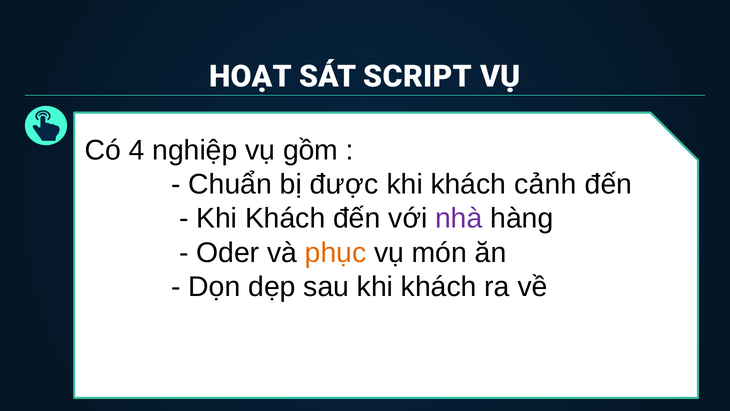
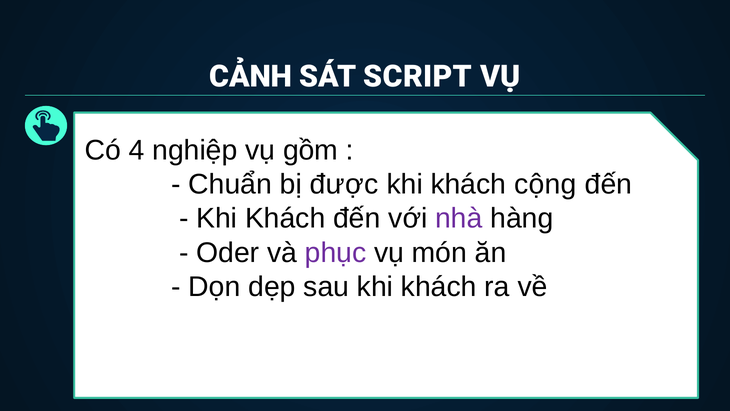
HOẠT: HOẠT -> CẢNH
cảnh: cảnh -> cộng
phục colour: orange -> purple
